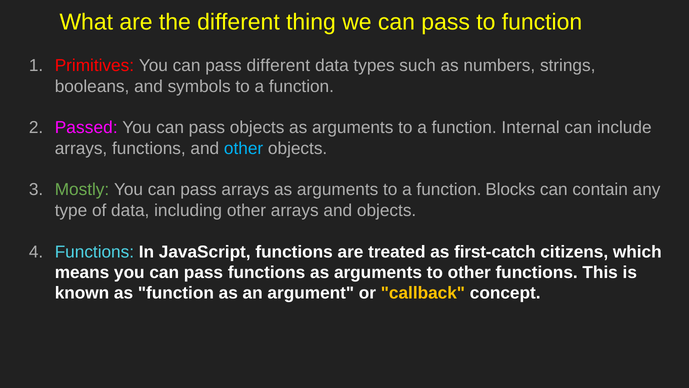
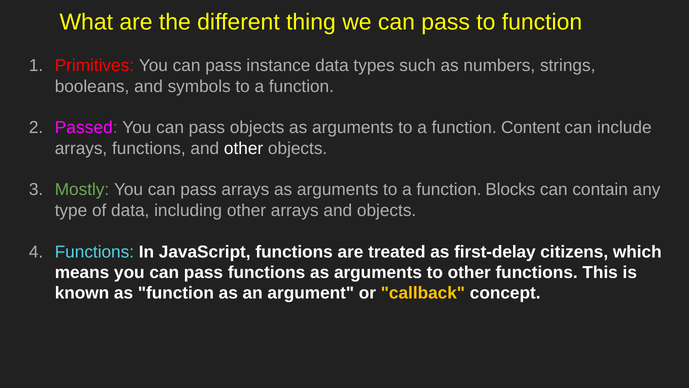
pass different: different -> instance
Internal: Internal -> Content
other at (244, 148) colour: light blue -> white
first-catch: first-catch -> first-delay
